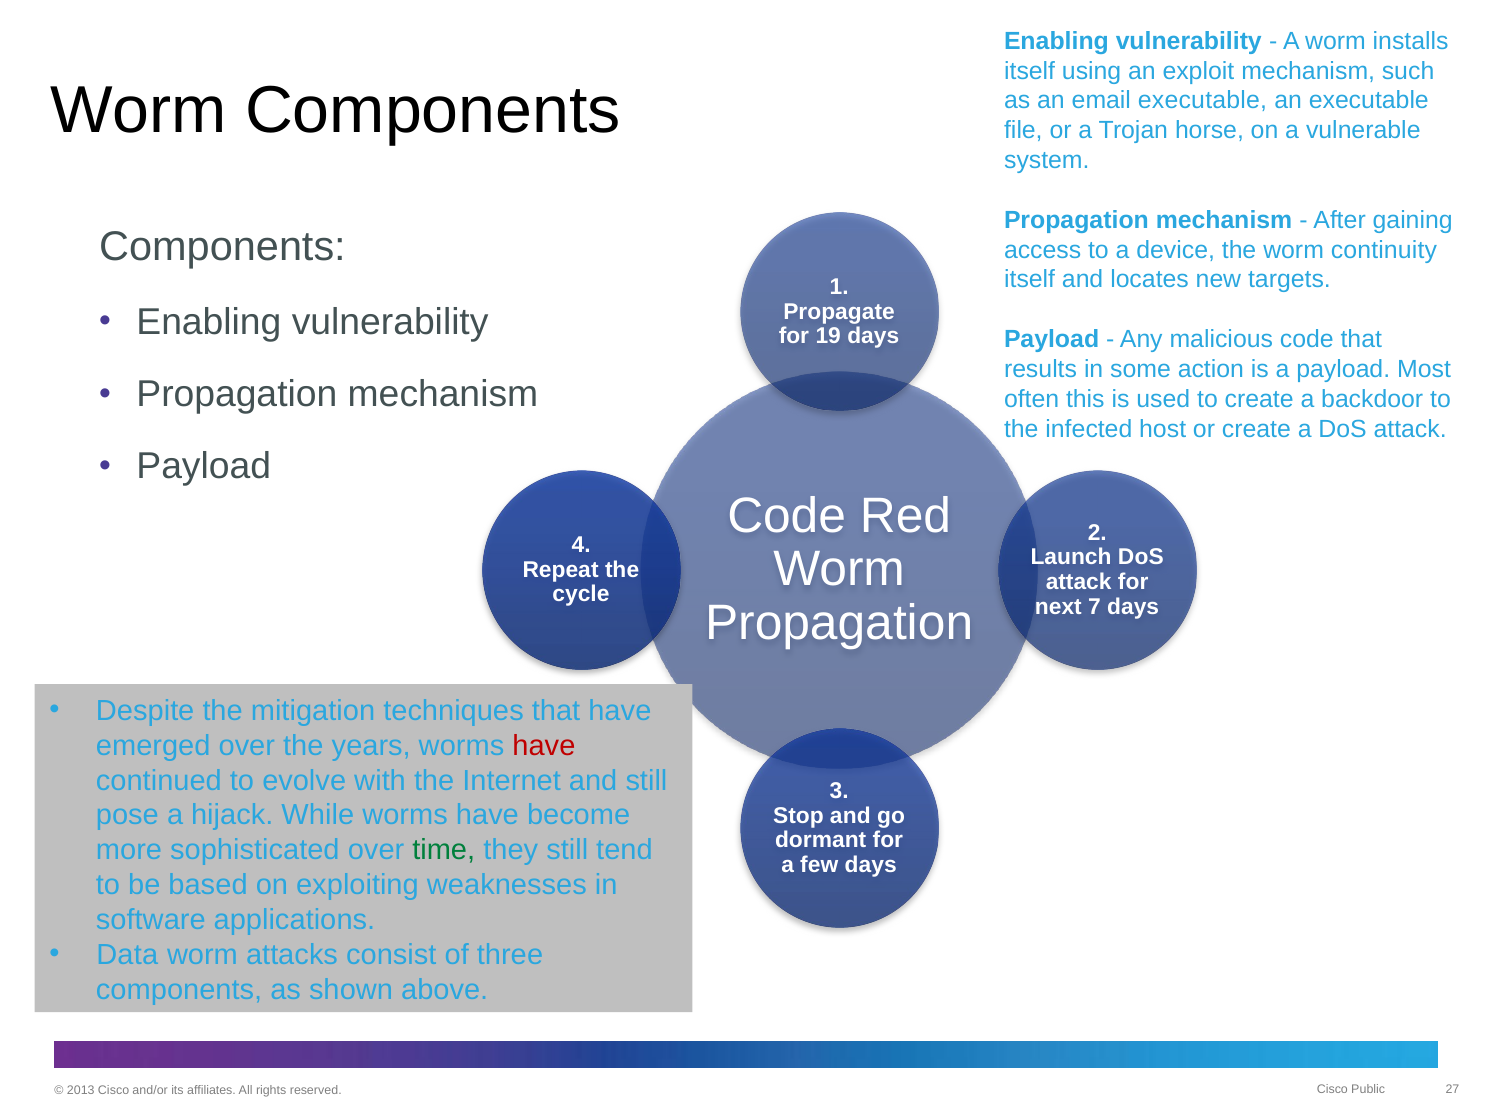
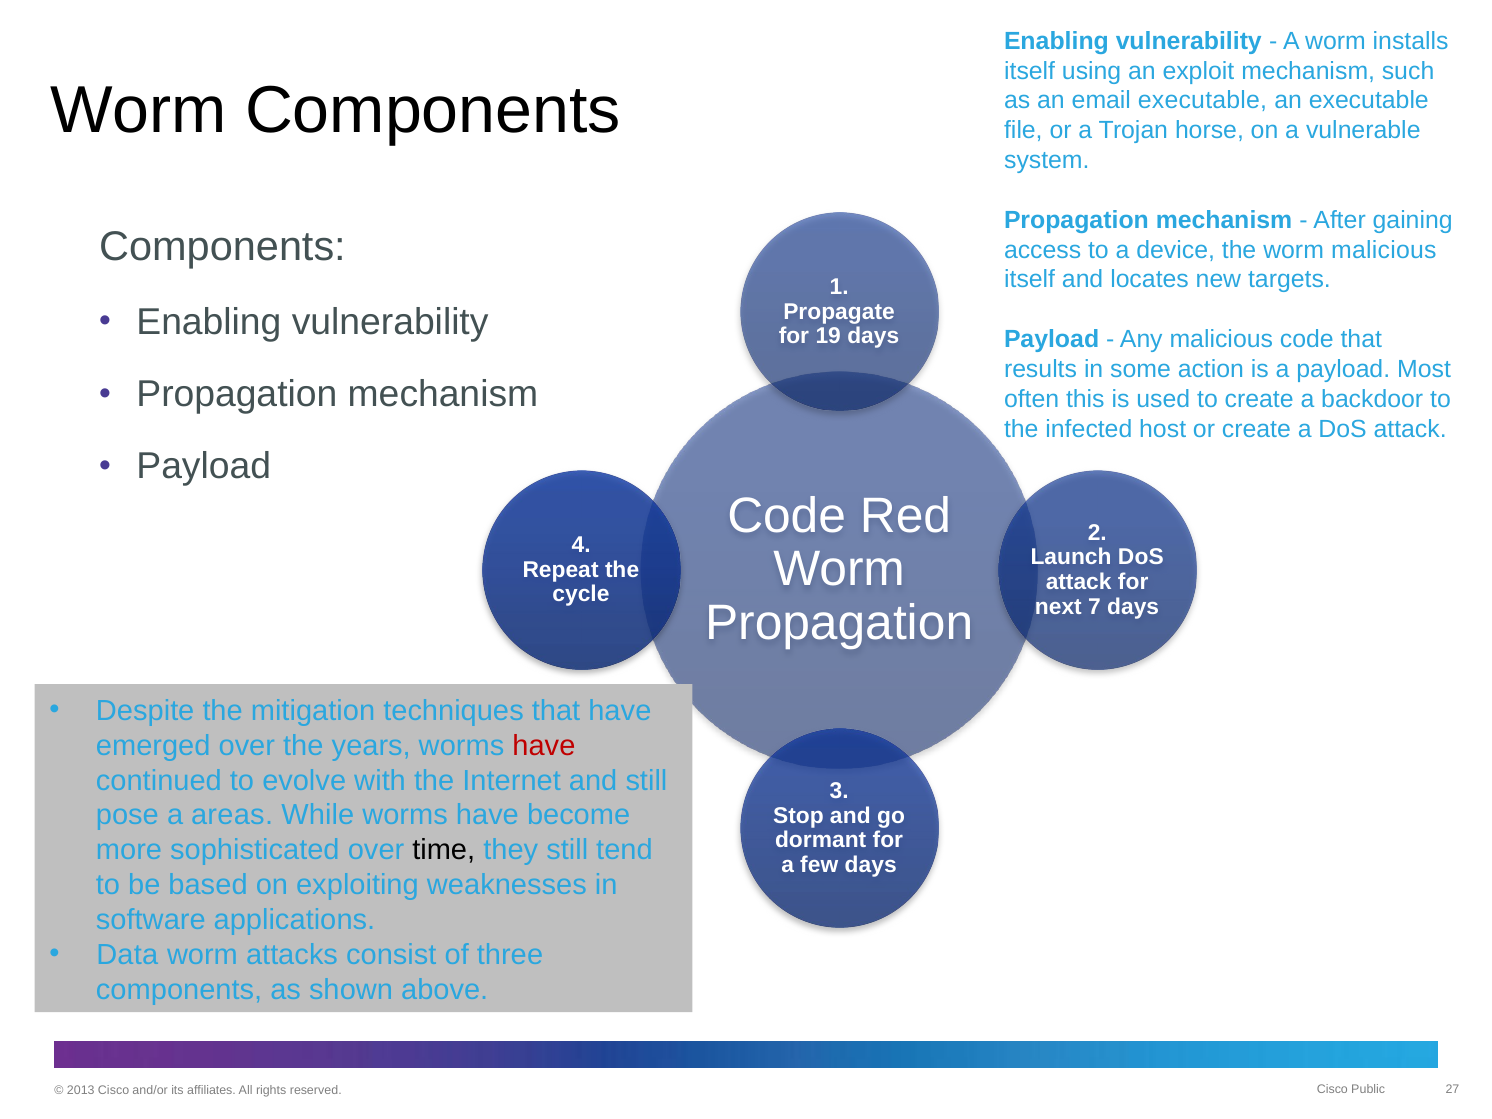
worm continuity: continuity -> malicious
hijack: hijack -> areas
time colour: green -> black
